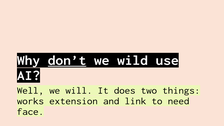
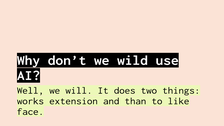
don’t underline: present -> none
link: link -> than
need: need -> like
